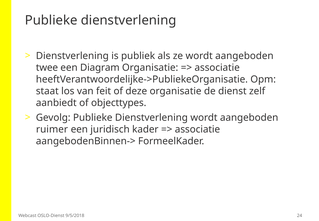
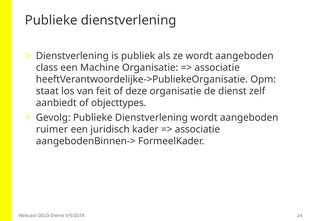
twee: twee -> class
Diagram: Diagram -> Machine
